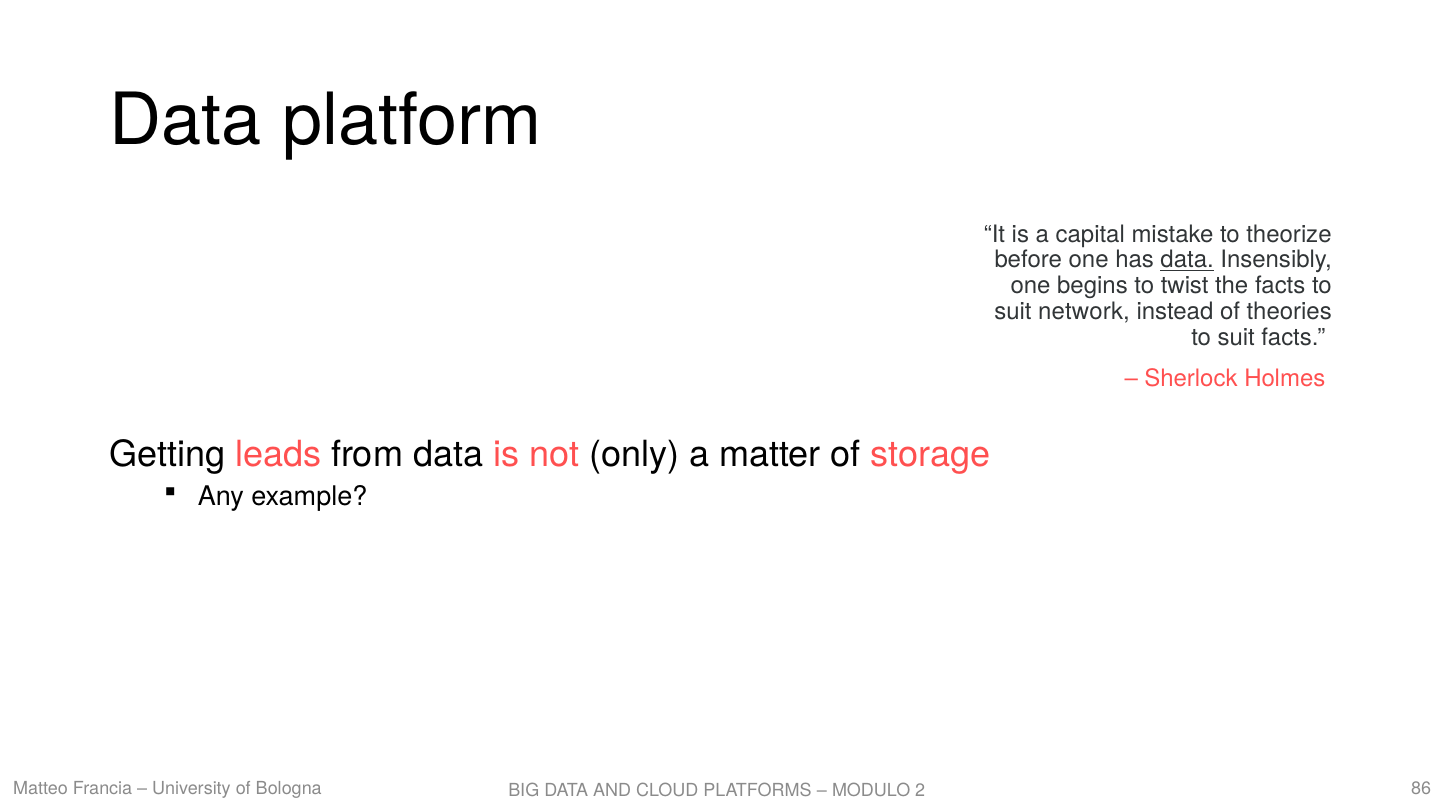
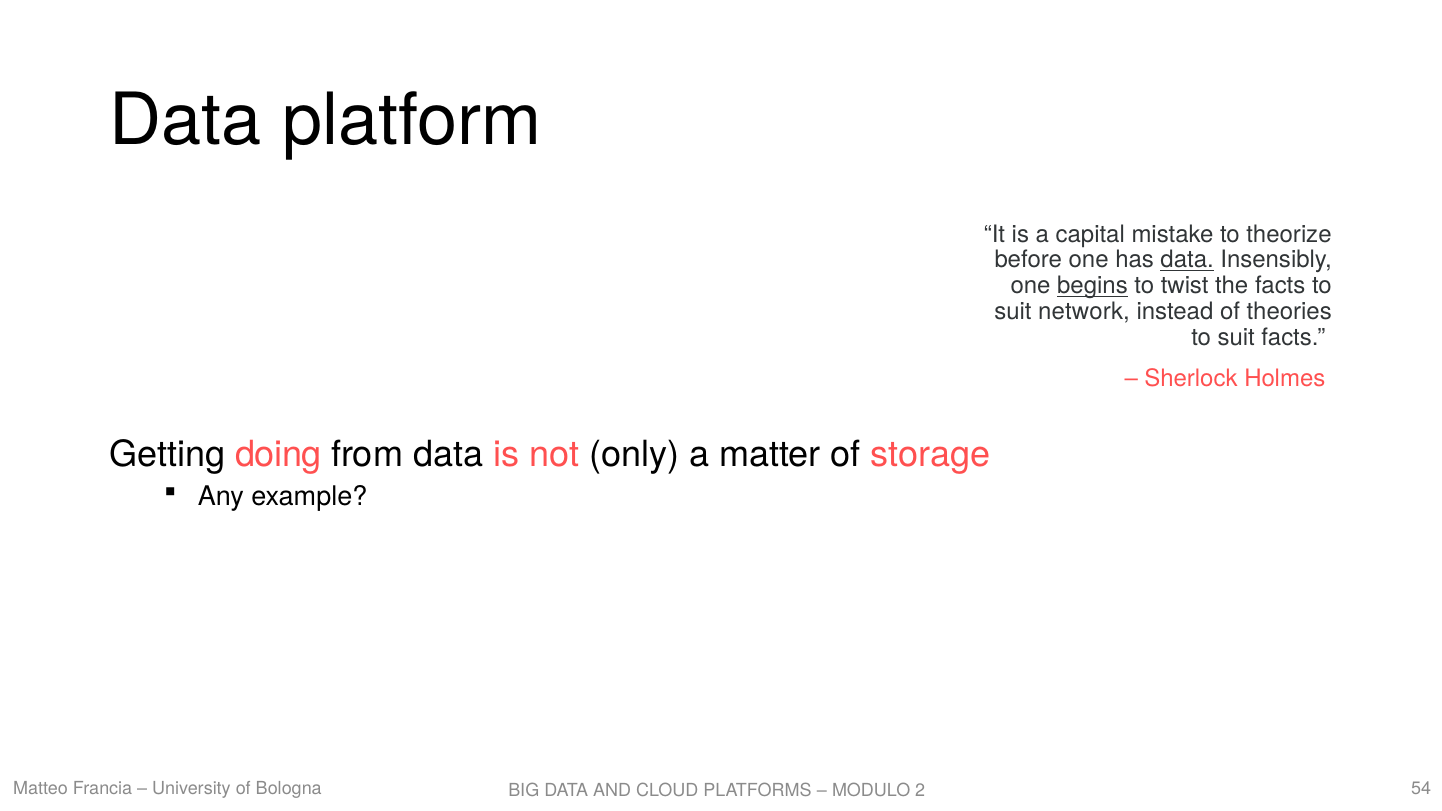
begins underline: none -> present
leads: leads -> doing
86: 86 -> 54
